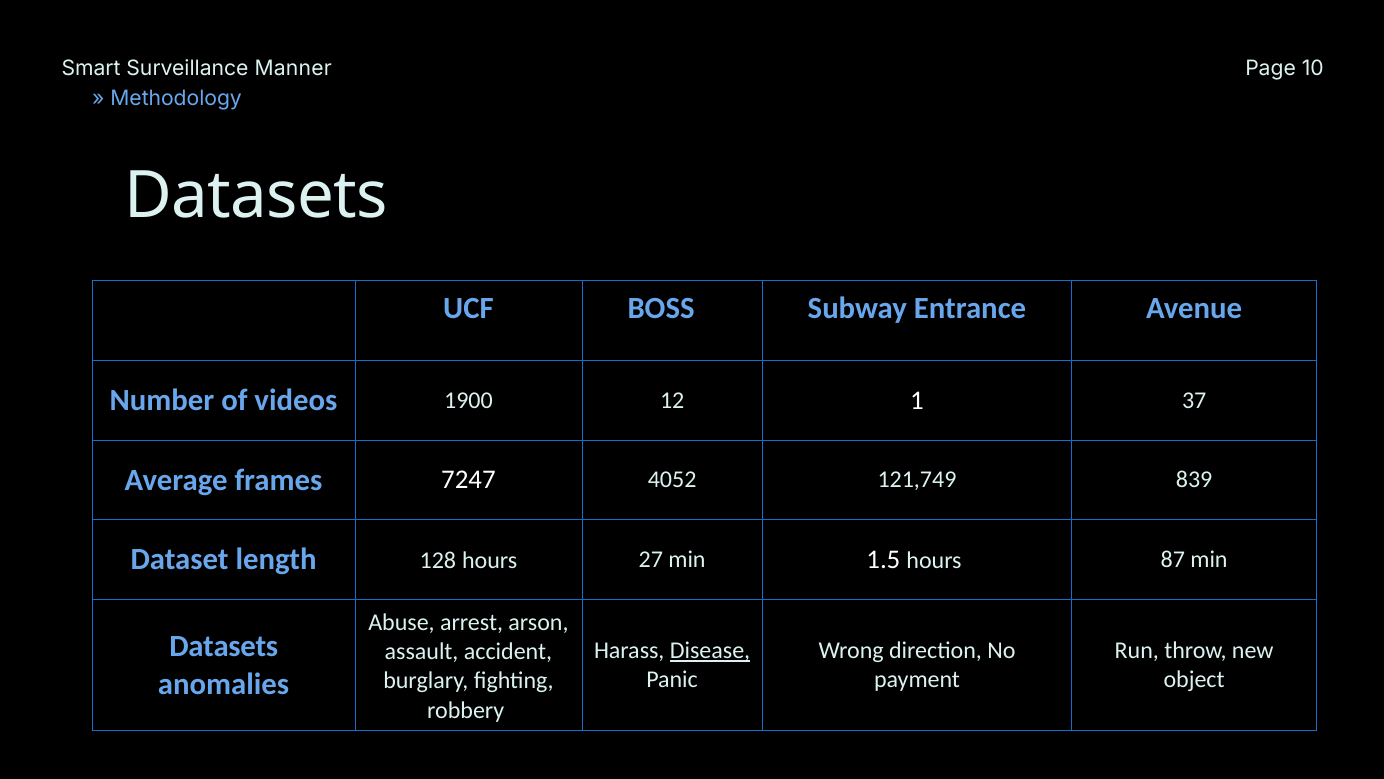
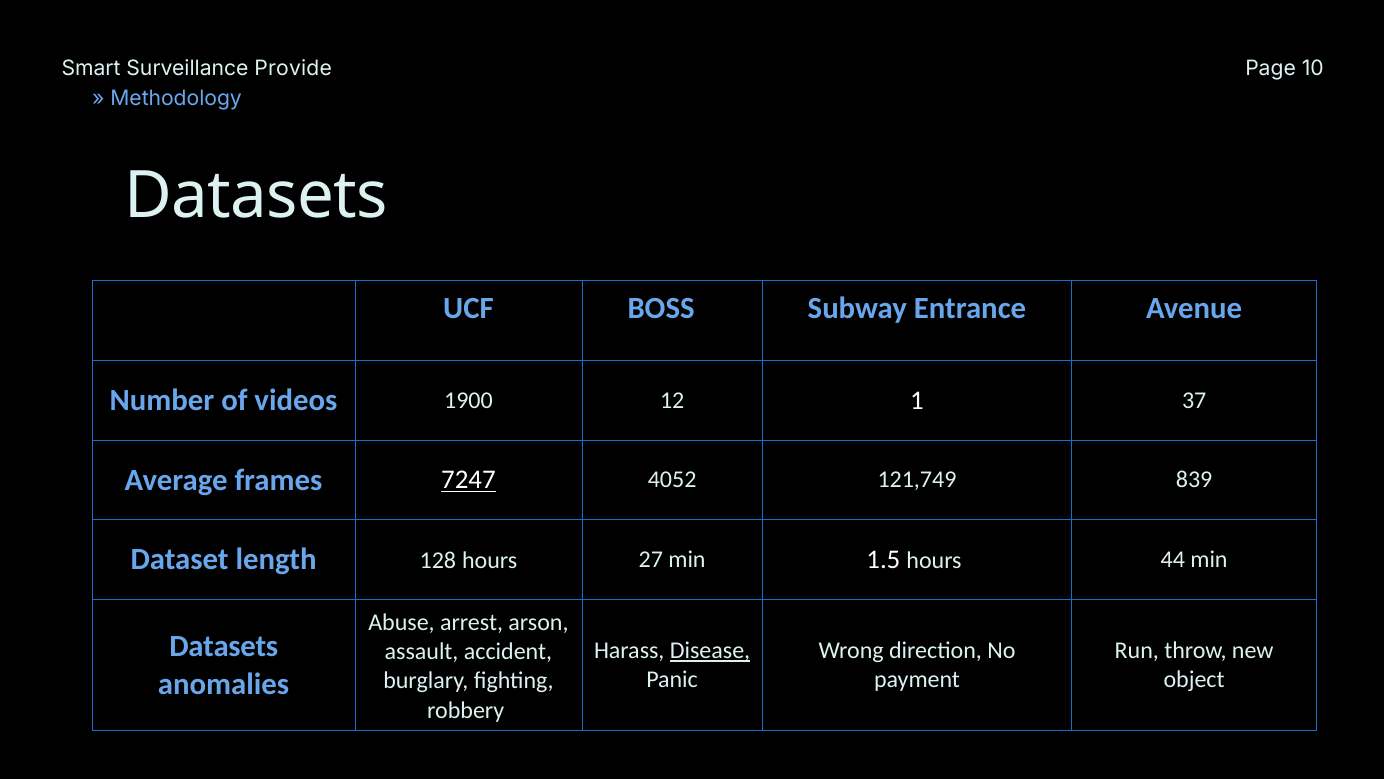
Manner: Manner -> Provide
7247 underline: none -> present
87: 87 -> 44
